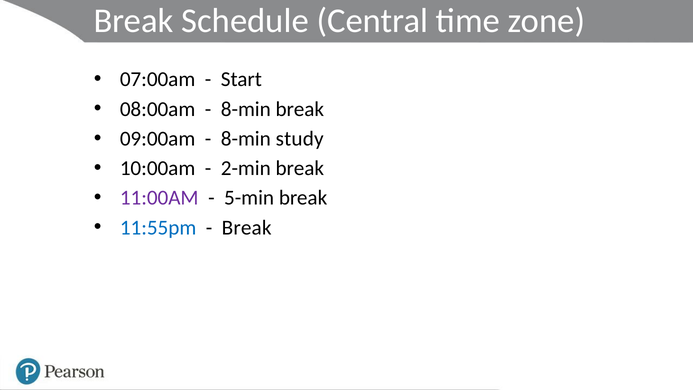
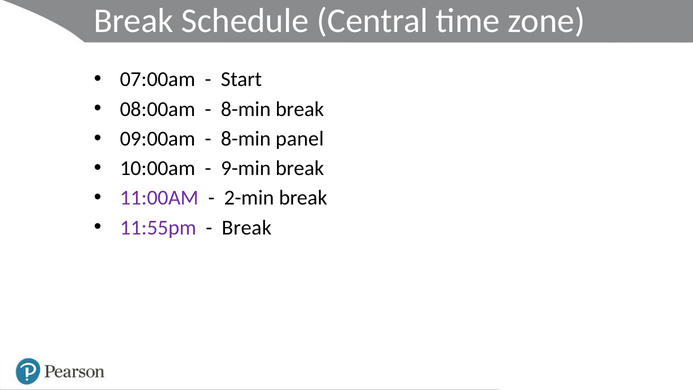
study: study -> panel
2-min: 2-min -> 9-min
5-min: 5-min -> 2-min
11:55pm colour: blue -> purple
